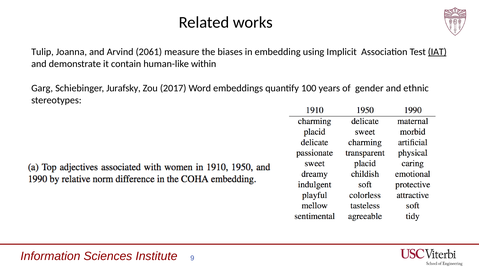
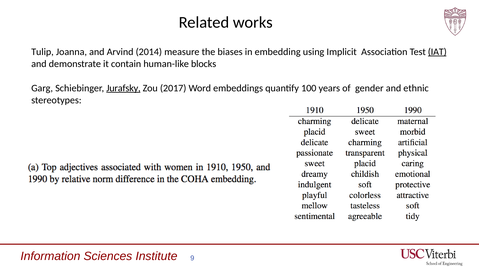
2061: 2061 -> 2014
within: within -> blocks
Jurafsky underline: none -> present
